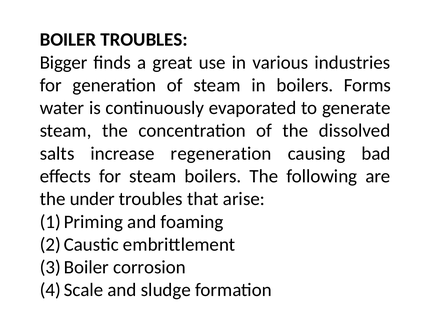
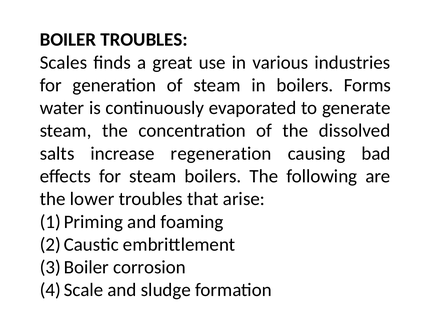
Bigger: Bigger -> Scales
under: under -> lower
